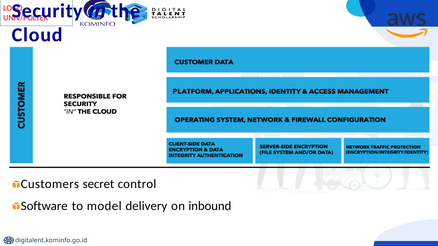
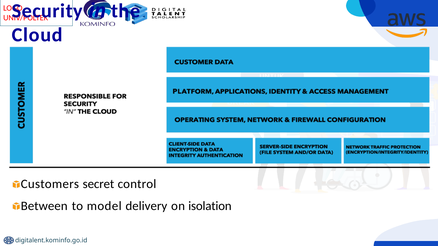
Software: Software -> Between
inbound: inbound -> isolation
